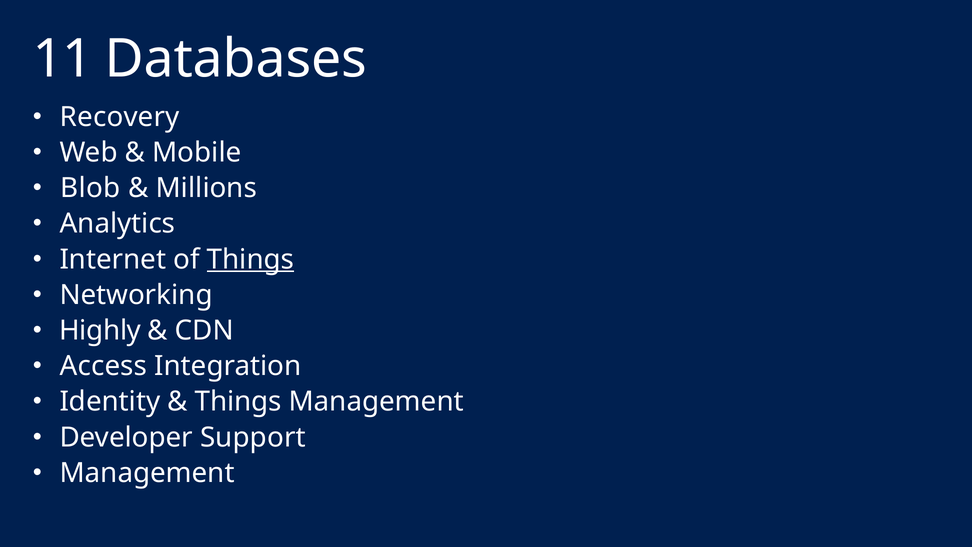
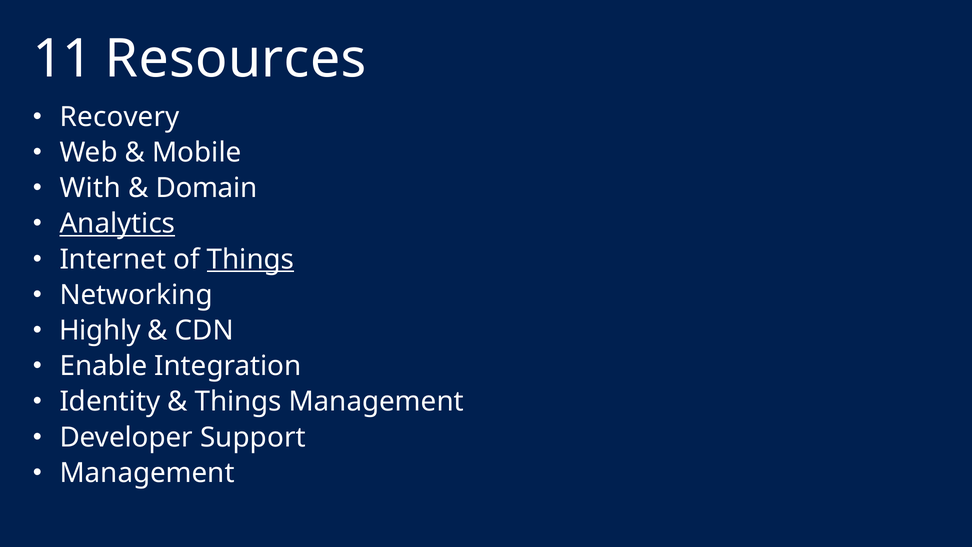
Databases: Databases -> Resources
Blob: Blob -> With
Millions: Millions -> Domain
Analytics underline: none -> present
Access: Access -> Enable
